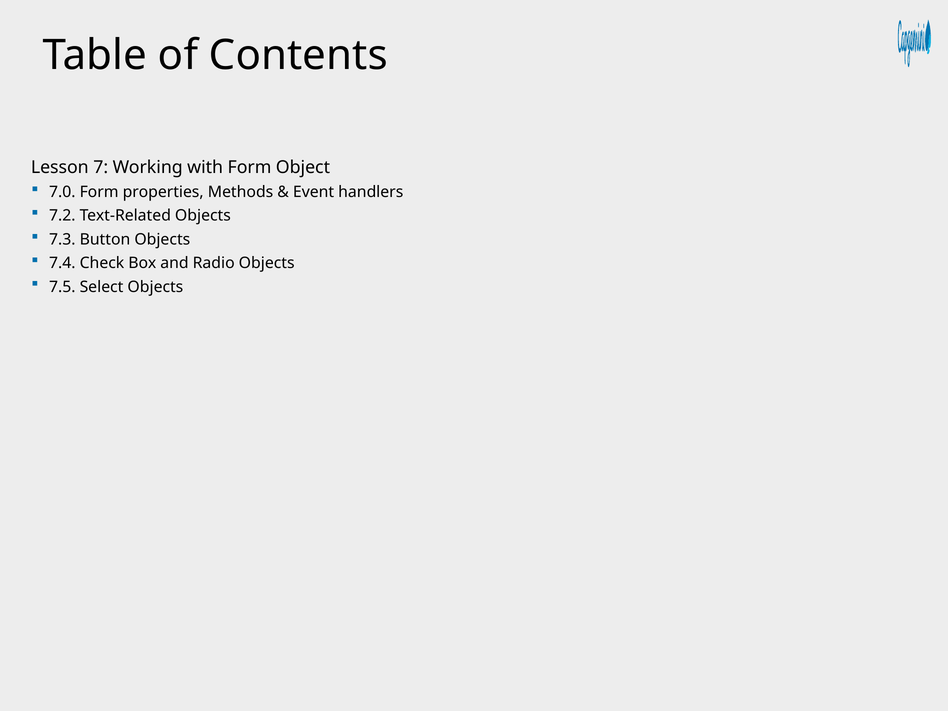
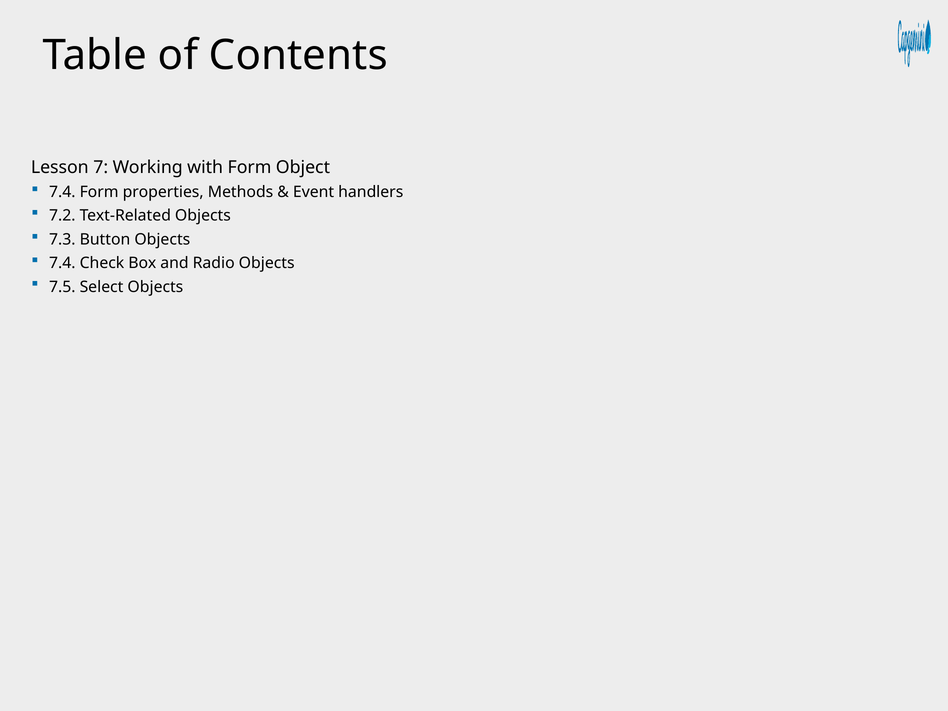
7.0 at (62, 192): 7.0 -> 7.4
